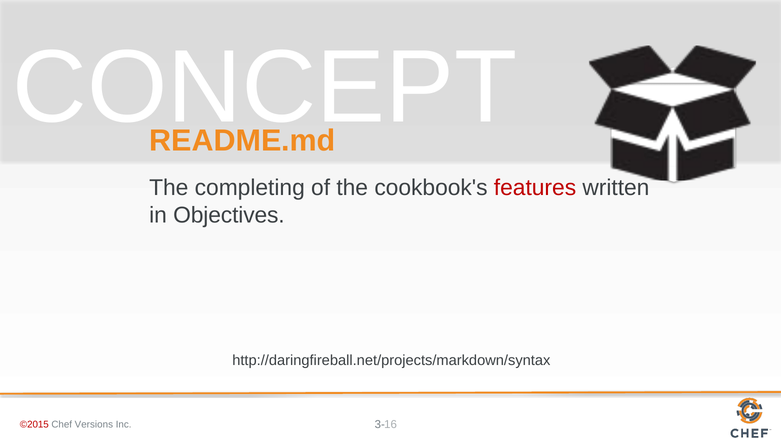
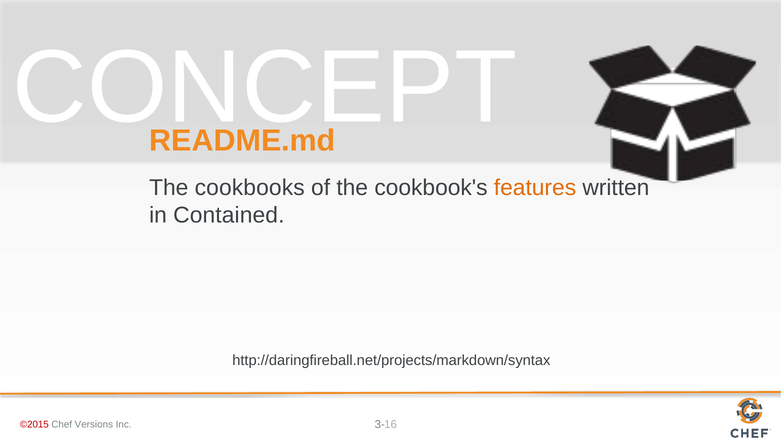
completing: completing -> cookbooks
features colour: red -> orange
Objectives: Objectives -> Contained
